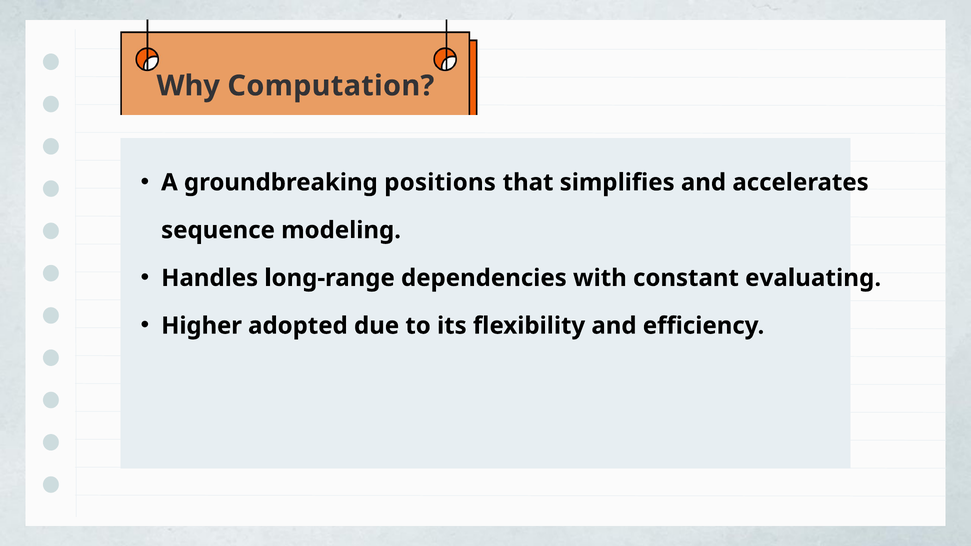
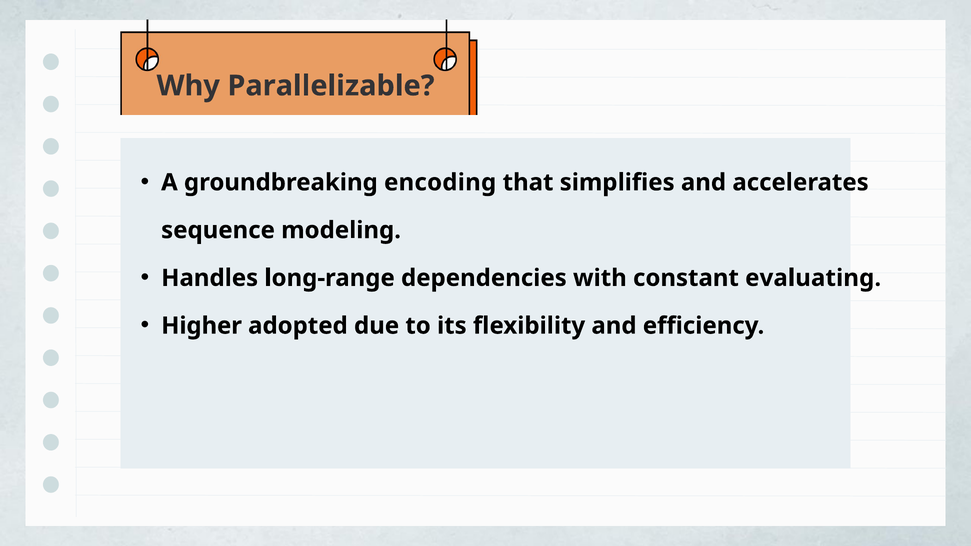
Computation: Computation -> Parallelizable
positions: positions -> encoding
